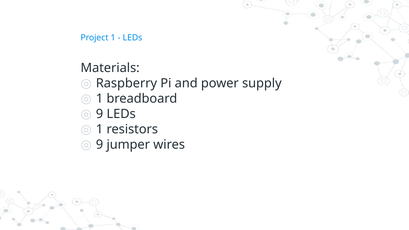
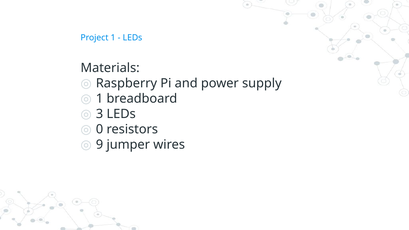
9 at (100, 114): 9 -> 3
1 at (100, 129): 1 -> 0
